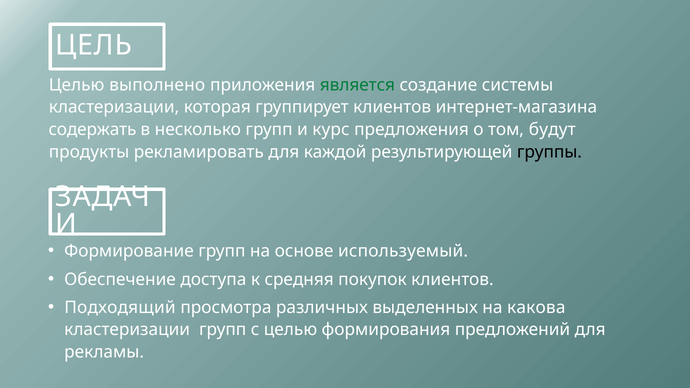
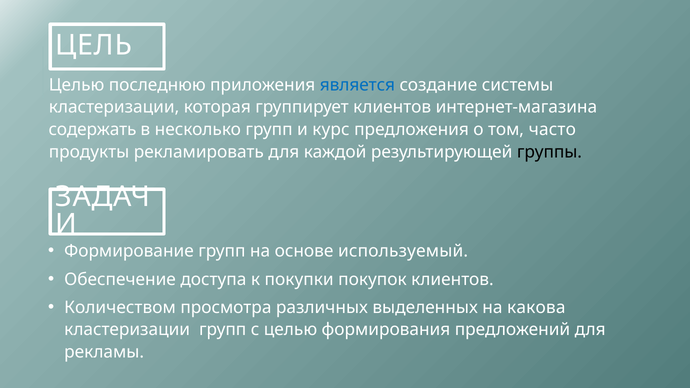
выполнено: выполнено -> последнюю
является colour: green -> blue
будут: будут -> часто
средняя: средняя -> покупки
Подходящий: Подходящий -> Количеством
